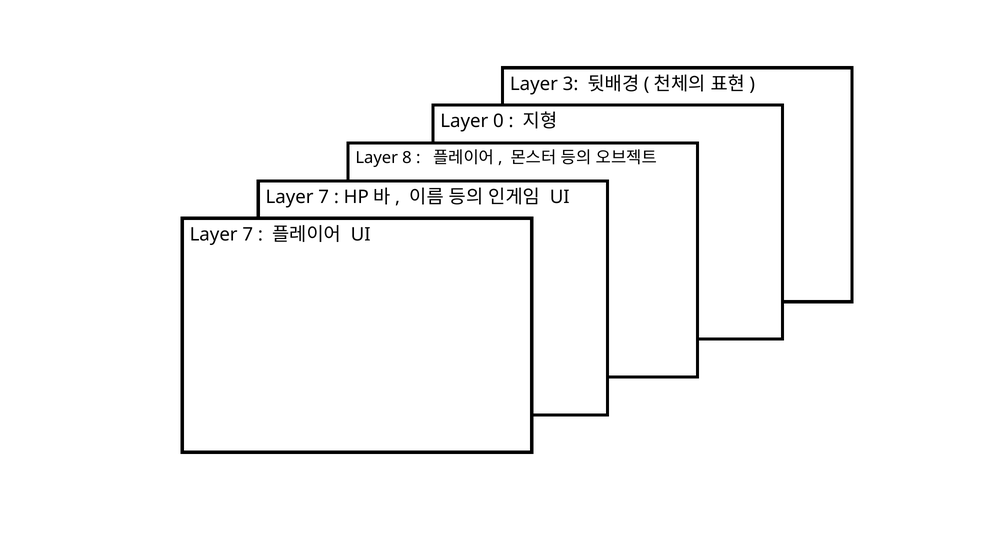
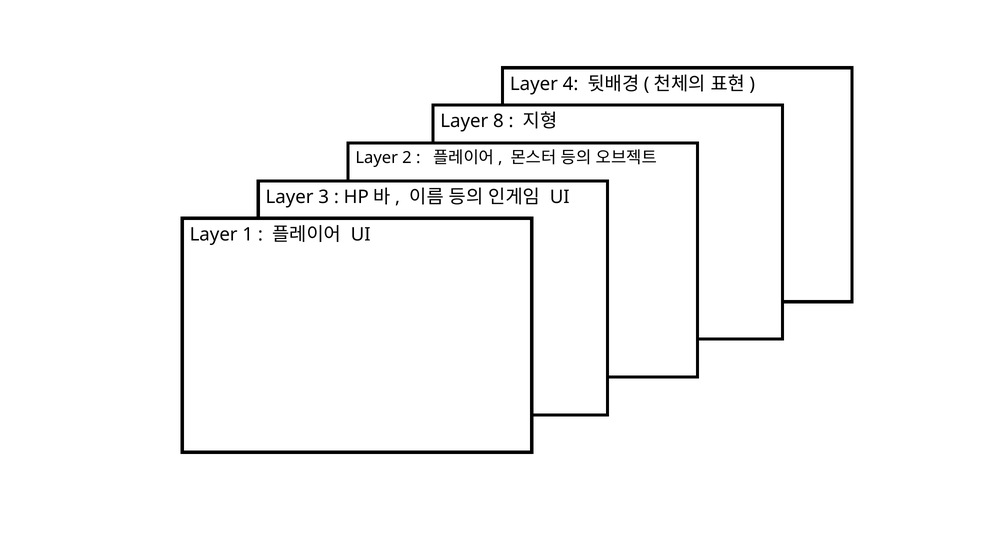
3: 3 -> 4
0: 0 -> 8
8: 8 -> 2
7 at (324, 197): 7 -> 3
7 at (248, 235): 7 -> 1
